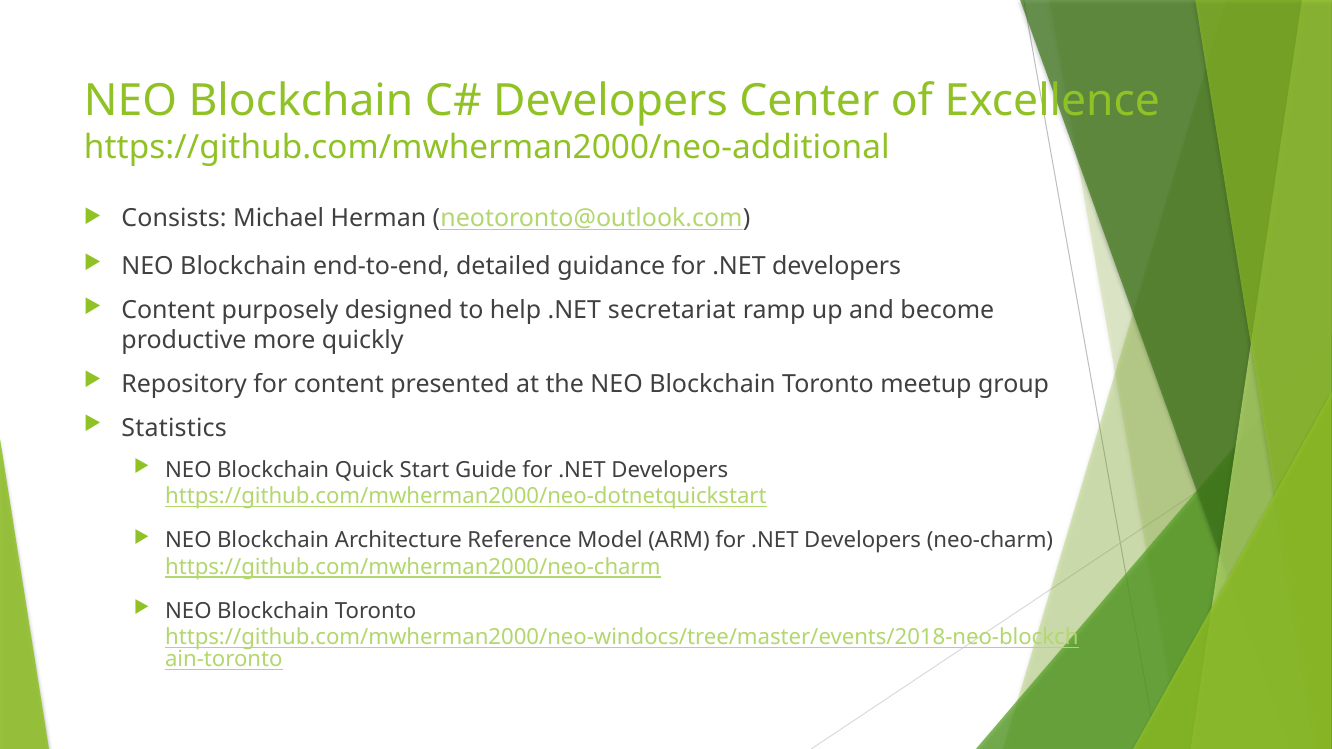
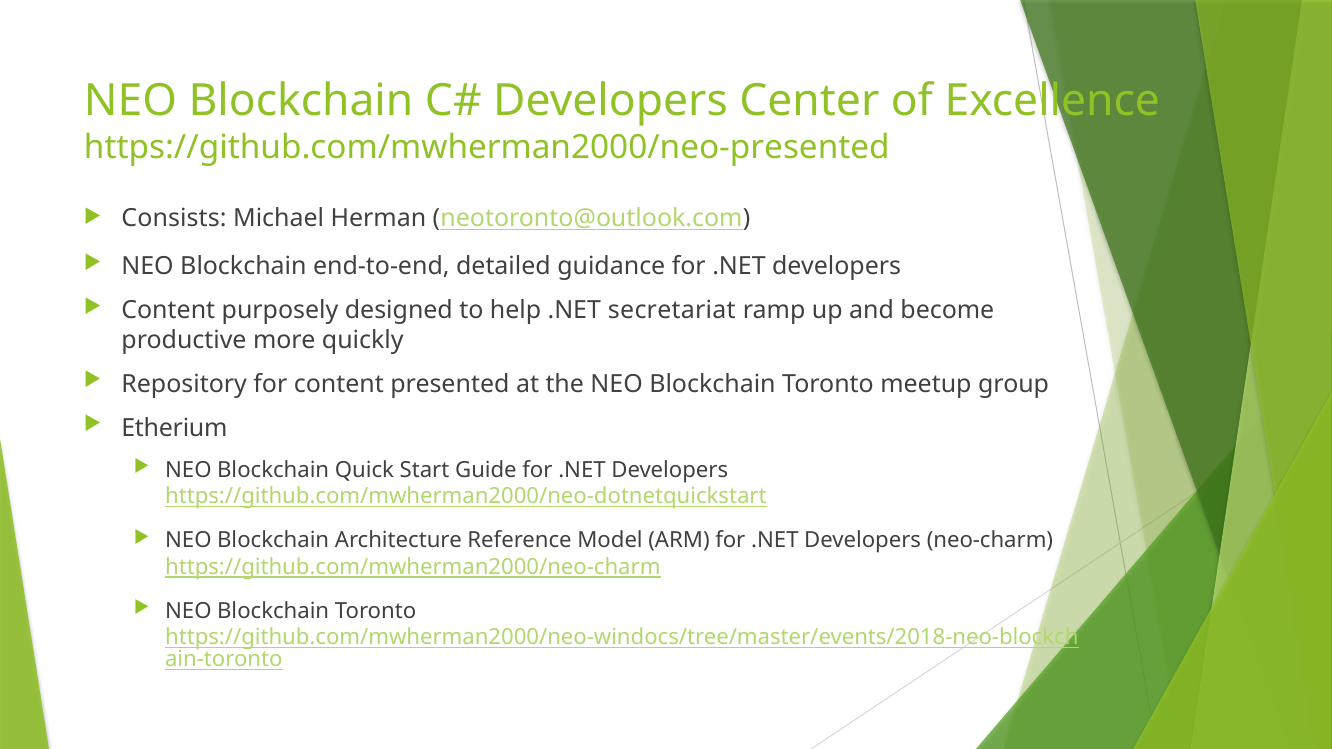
https://github.com/mwherman2000/neo-additional: https://github.com/mwherman2000/neo-additional -> https://github.com/mwherman2000/neo-presented
Statistics: Statistics -> Etherium
